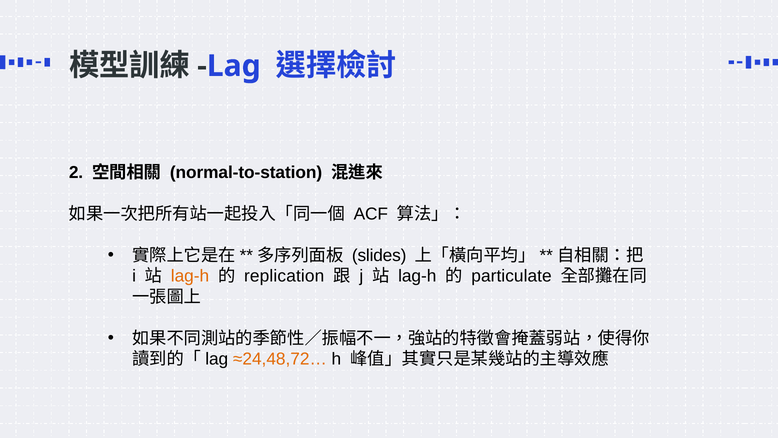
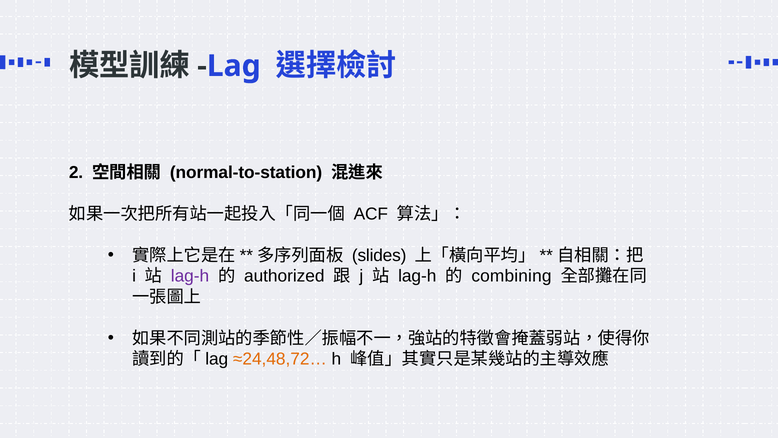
lag-h at (190, 276) colour: orange -> purple
replication: replication -> authorized
particulate: particulate -> combining
